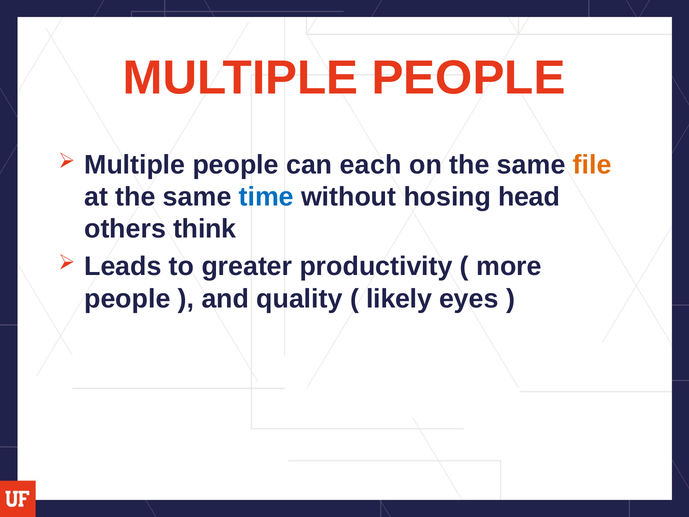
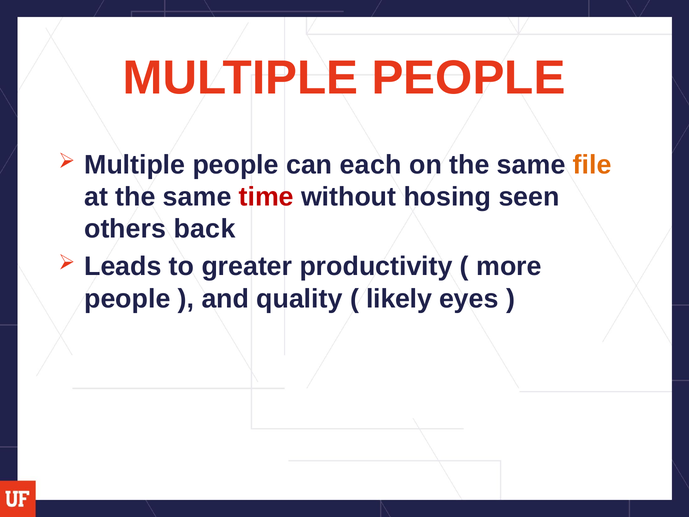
time colour: blue -> red
head: head -> seen
think: think -> back
